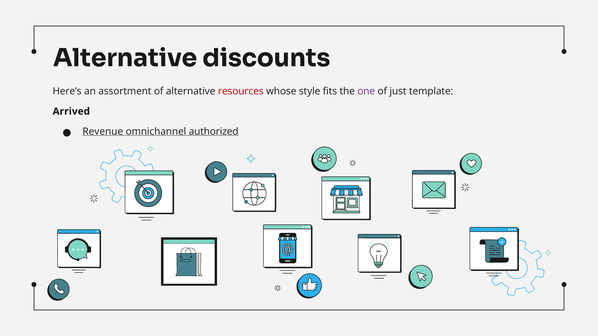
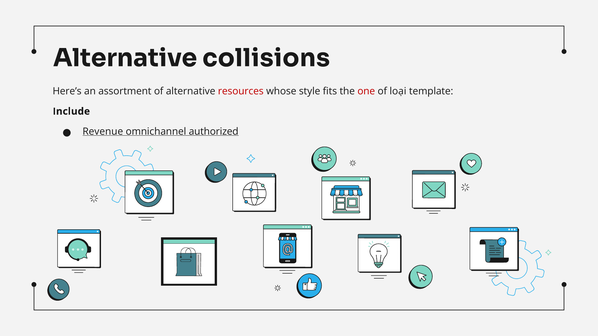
discounts: discounts -> collisions
one colour: purple -> red
just: just -> loại
Arrived: Arrived -> Include
